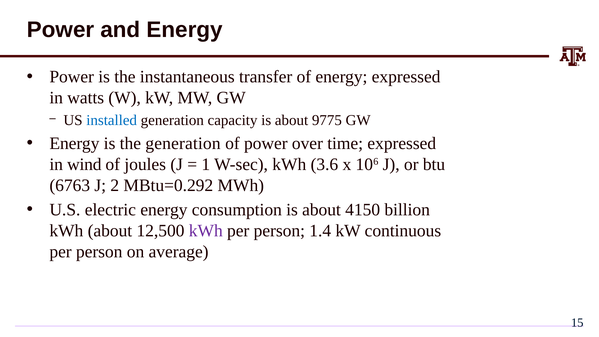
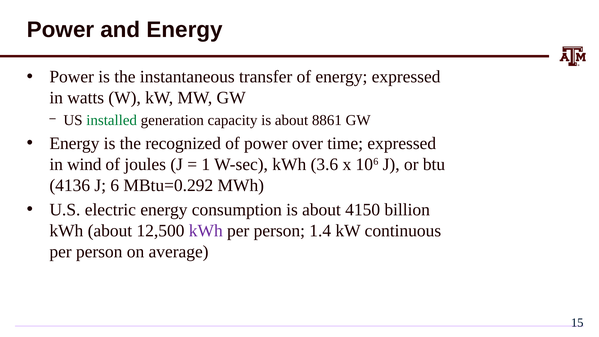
installed colour: blue -> green
9775: 9775 -> 8861
the generation: generation -> recognized
6763: 6763 -> 4136
2: 2 -> 6
